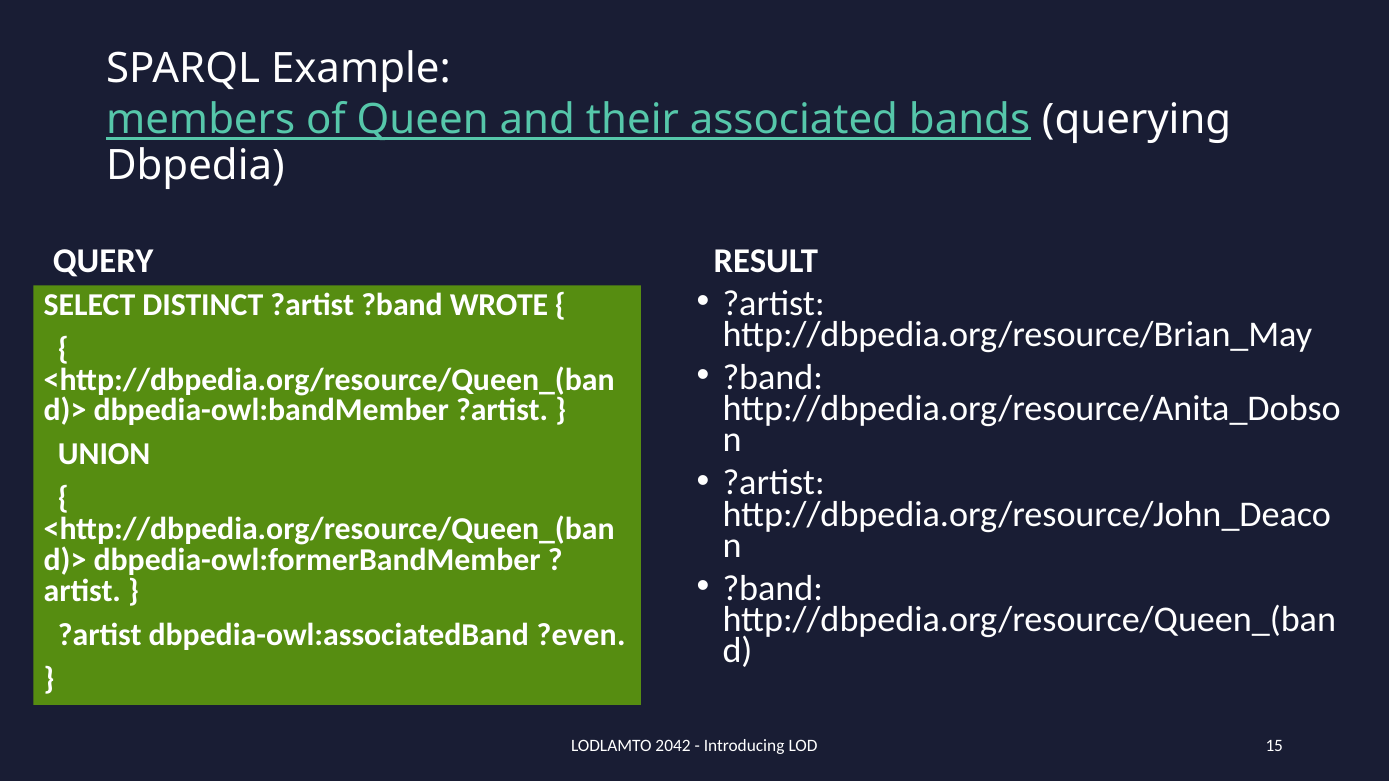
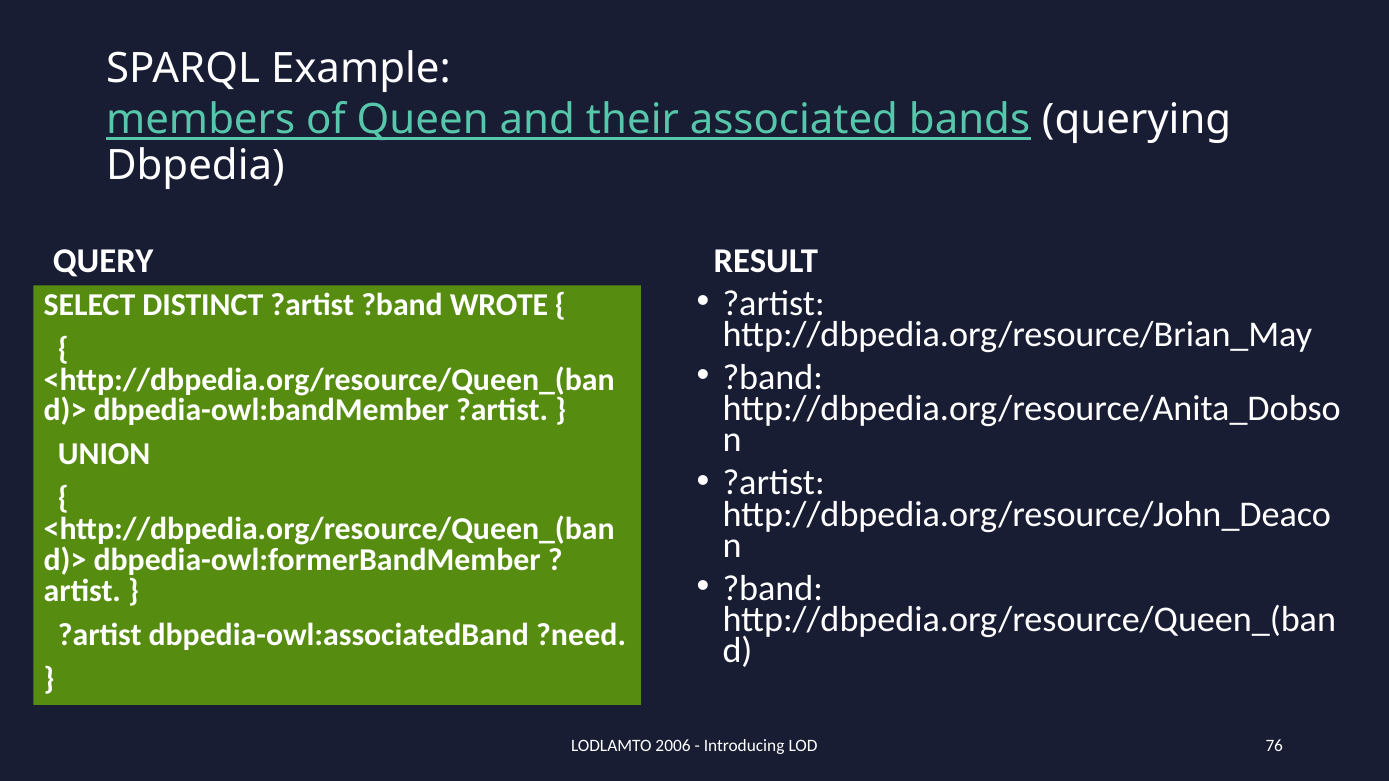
?even: ?even -> ?need
2042: 2042 -> 2006
15: 15 -> 76
